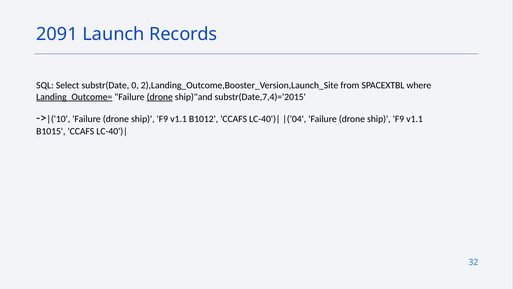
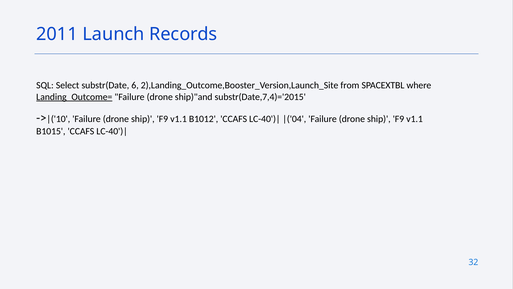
2091: 2091 -> 2011
0: 0 -> 6
drone at (160, 97) underline: present -> none
